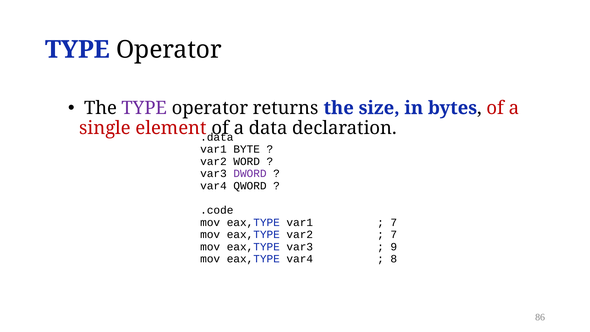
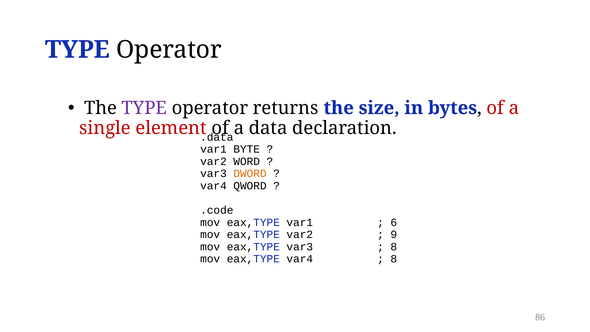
DWORD colour: purple -> orange
7 at (394, 222): 7 -> 6
7 at (394, 234): 7 -> 9
9 at (394, 247): 9 -> 8
